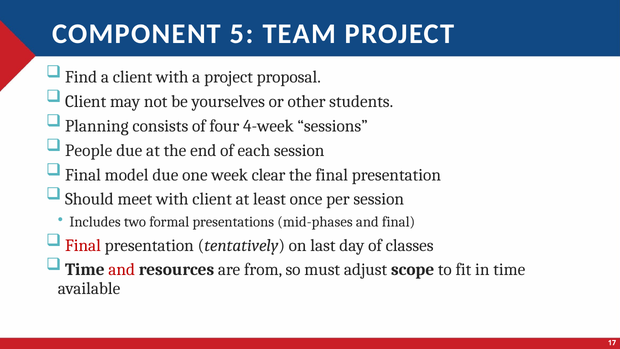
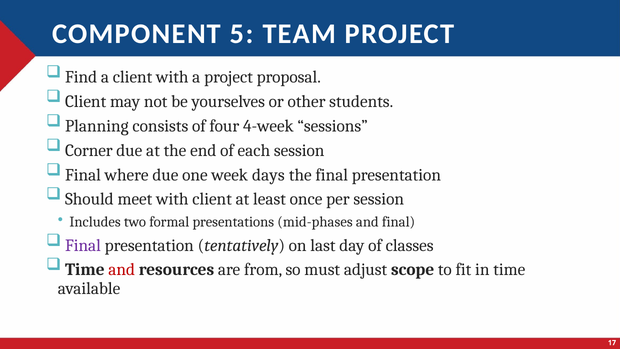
People: People -> Corner
model: model -> where
clear: clear -> days
Final at (83, 245) colour: red -> purple
